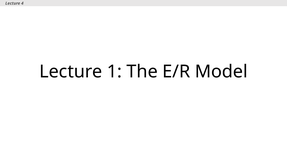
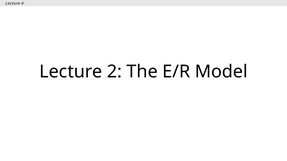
1: 1 -> 2
